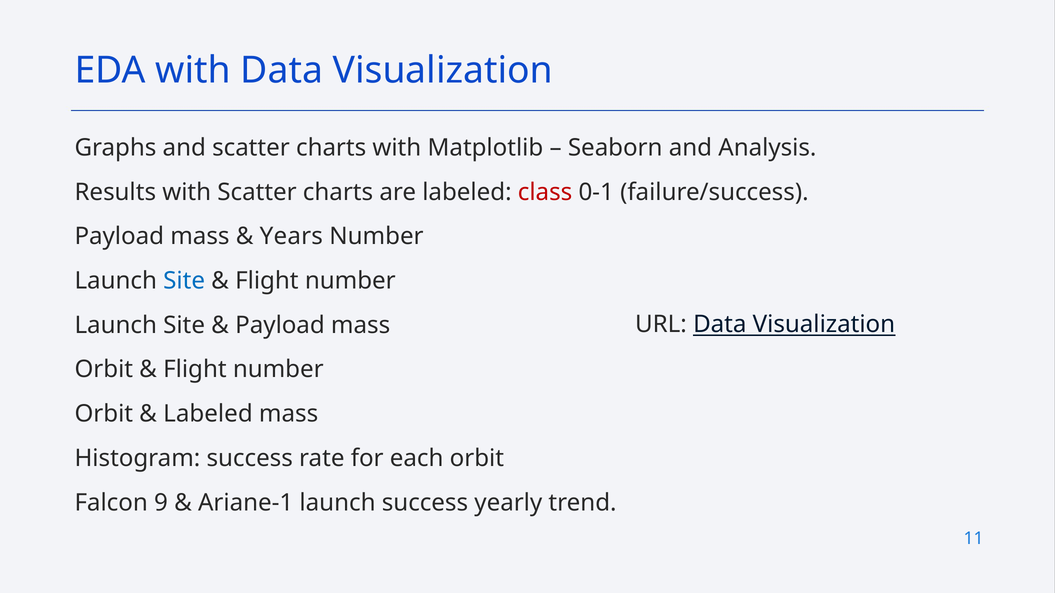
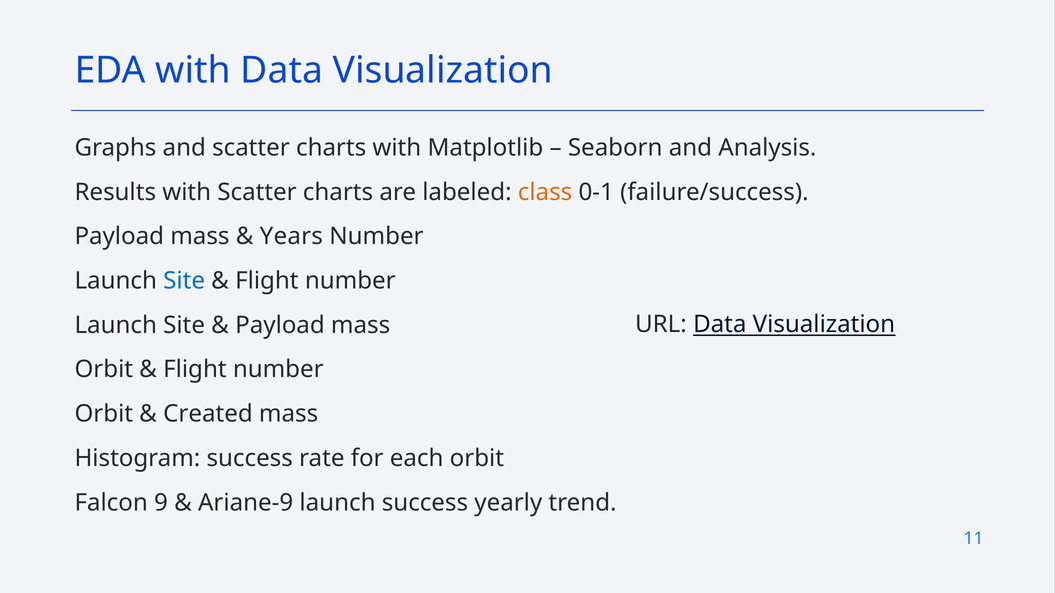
class colour: red -> orange
Labeled at (208, 414): Labeled -> Created
Ariane-1: Ariane-1 -> Ariane-9
